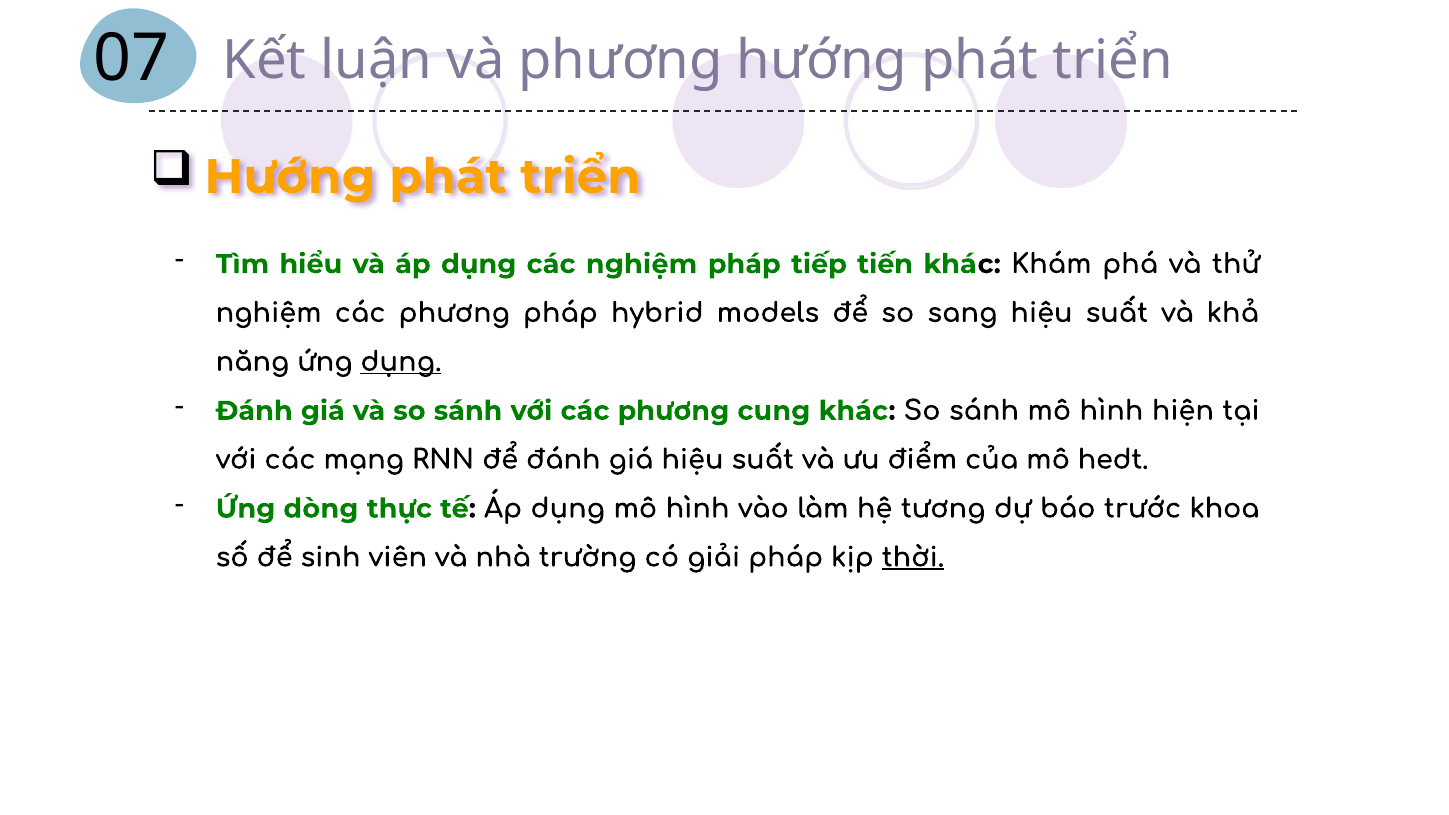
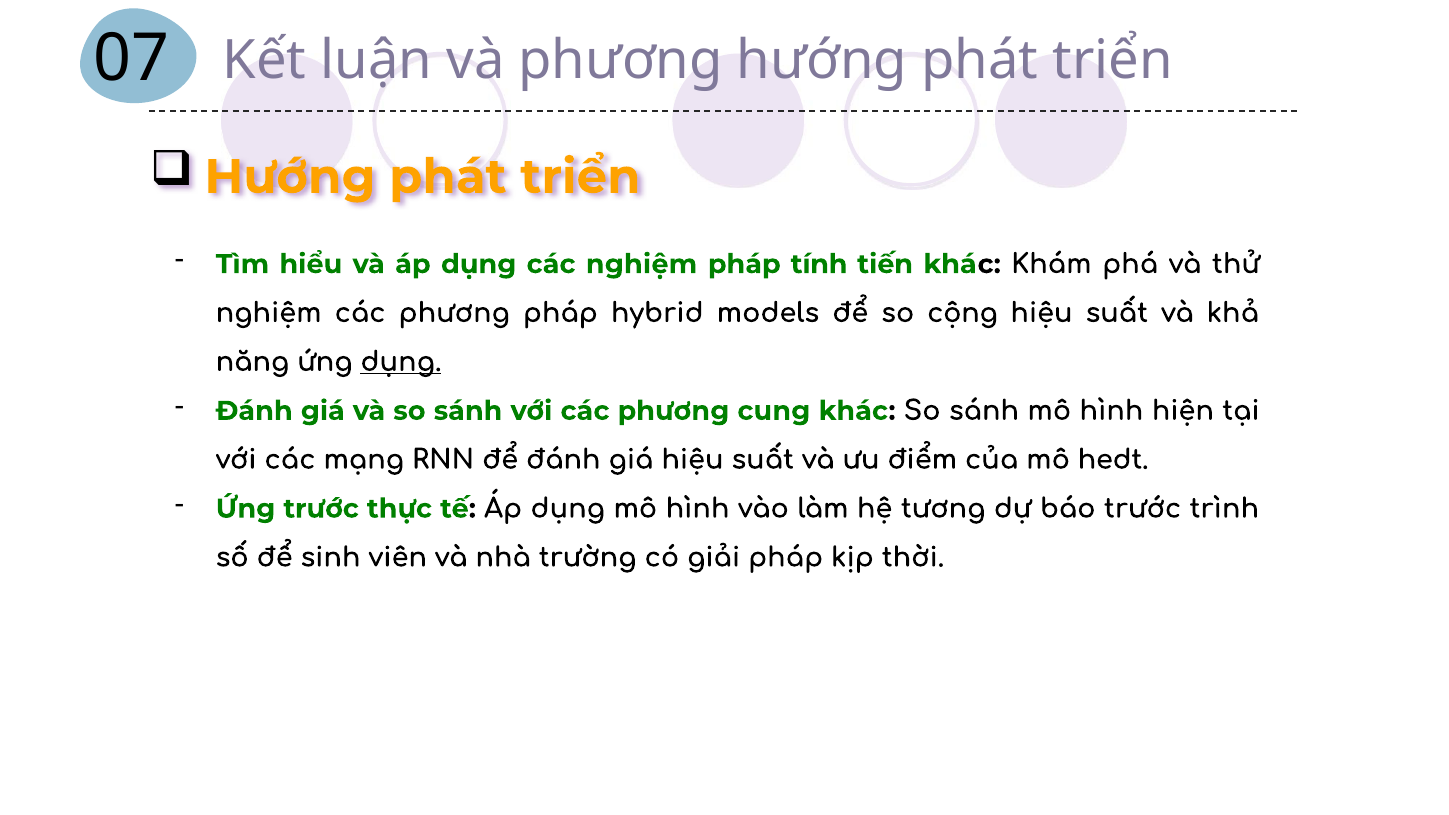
tiếp: tiếp -> tính
sang: sang -> cộng
Ứng dòng: dòng -> trước
khoa: khoa -> trình
thời underline: present -> none
